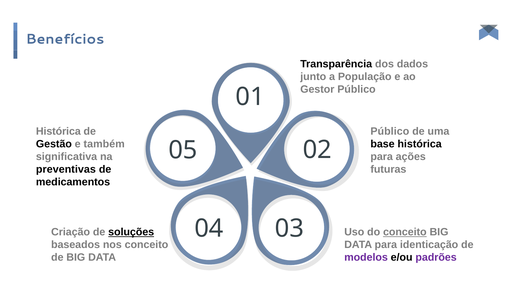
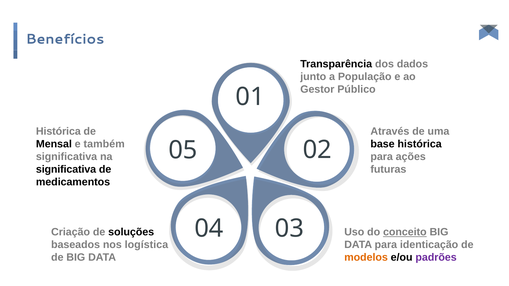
Público at (390, 131): Público -> Através
Gestão: Gestão -> Mensal
preventivas at (66, 170): preventivas -> significativa
soluções underline: present -> none
nos conceito: conceito -> logística
modelos colour: purple -> orange
